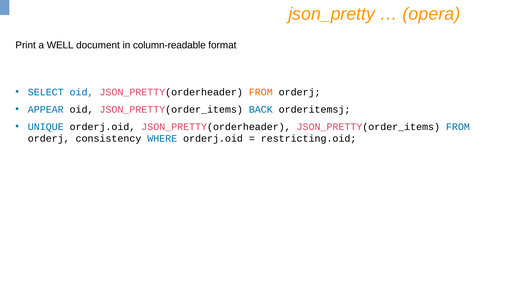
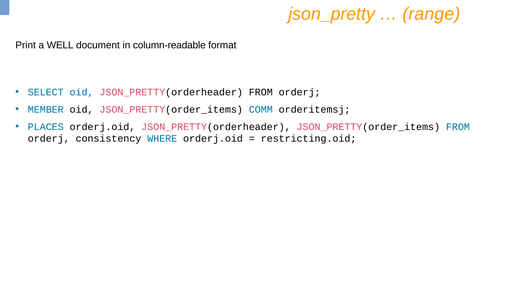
opera: opera -> range
FROM at (261, 92) colour: orange -> black
APPEAR: APPEAR -> MEMBER
BACK: BACK -> COMM
UNIQUE: UNIQUE -> PLACES
